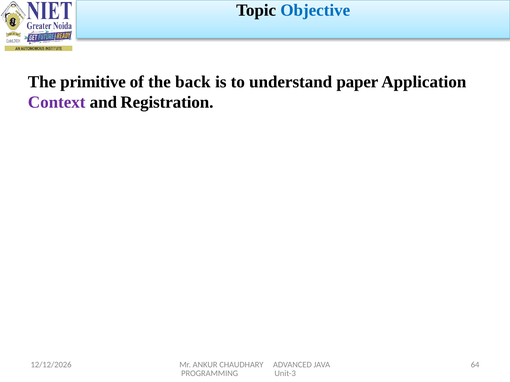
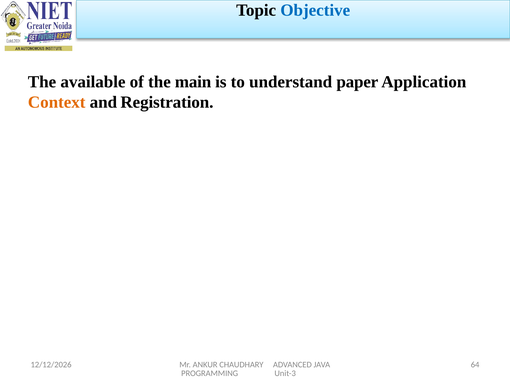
primitive: primitive -> available
back: back -> main
Context colour: purple -> orange
